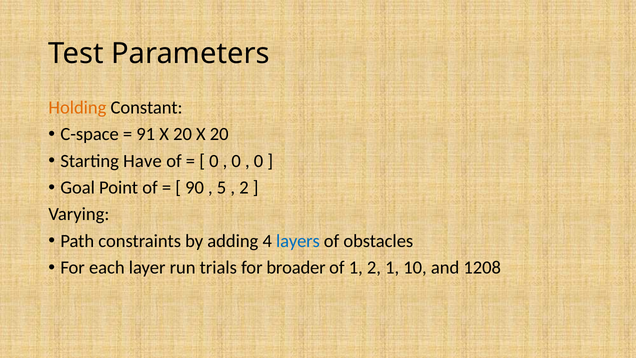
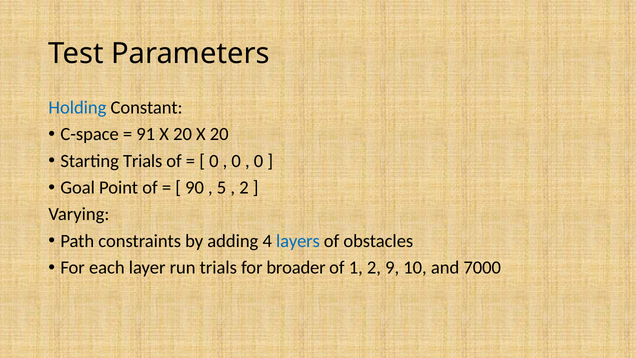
Holding colour: orange -> blue
Starting Have: Have -> Trials
2 1: 1 -> 9
1208: 1208 -> 7000
